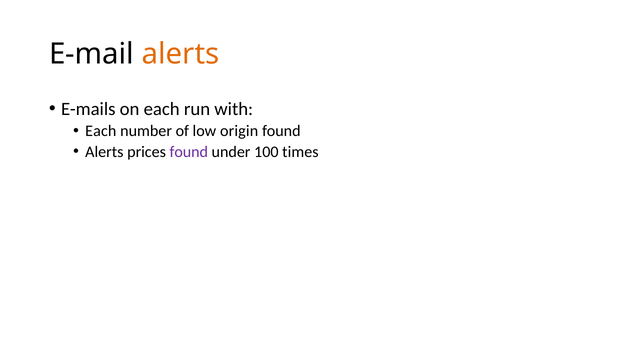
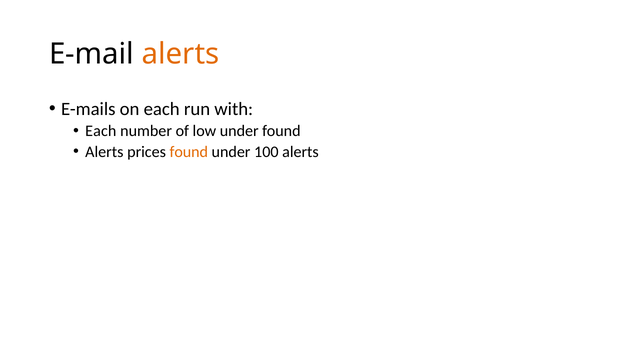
low origin: origin -> under
found at (189, 152) colour: purple -> orange
100 times: times -> alerts
